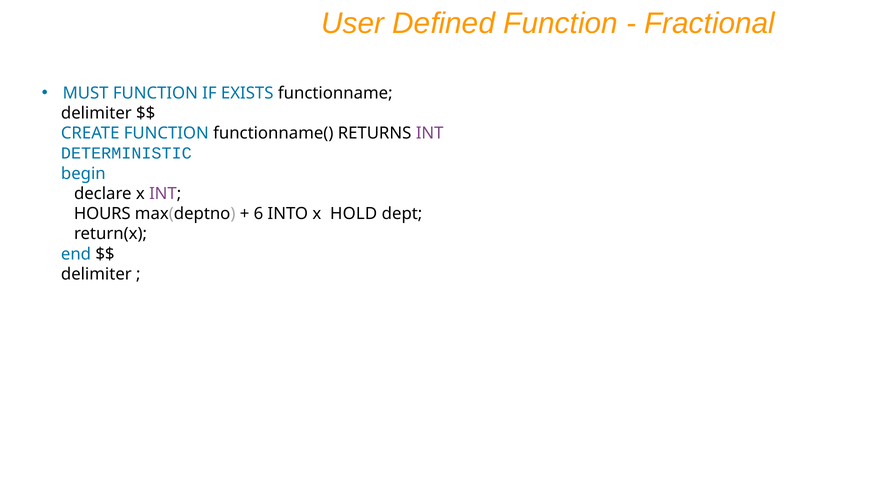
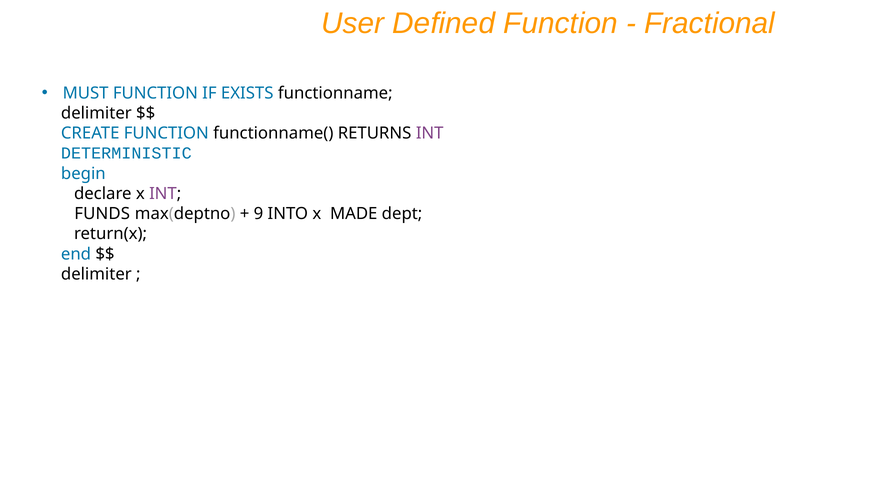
HOURS: HOURS -> FUNDS
6: 6 -> 9
HOLD: HOLD -> MADE
